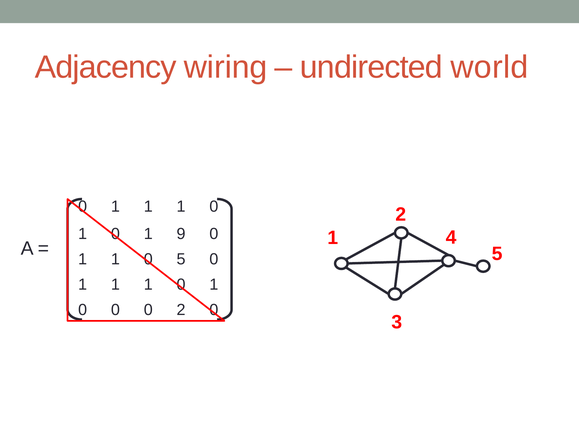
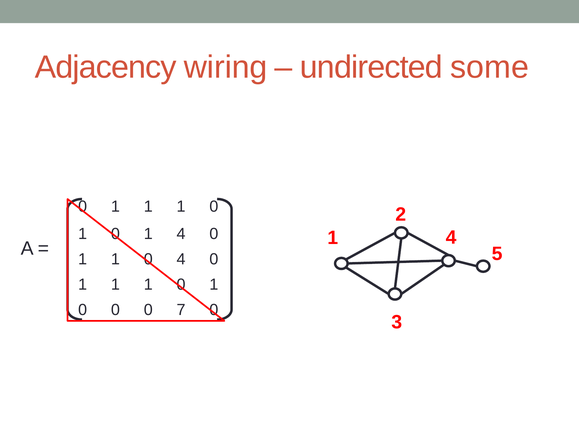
world: world -> some
1 9: 9 -> 4
0 5: 5 -> 4
0 0 2: 2 -> 7
